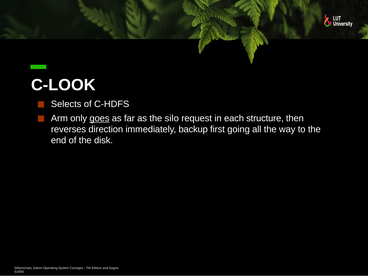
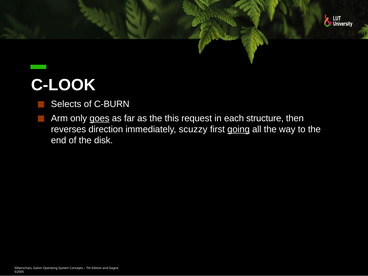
C-HDFS: C-HDFS -> C-BURN
silo: silo -> this
backup: backup -> scuzzy
going underline: none -> present
